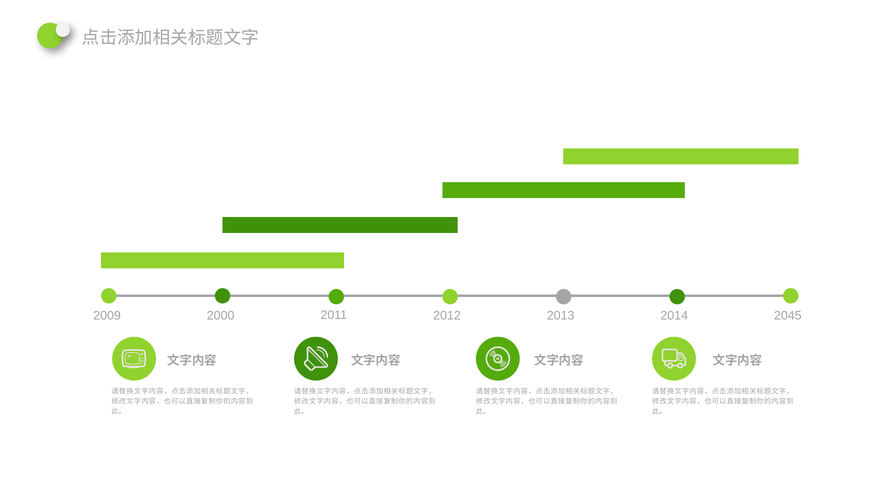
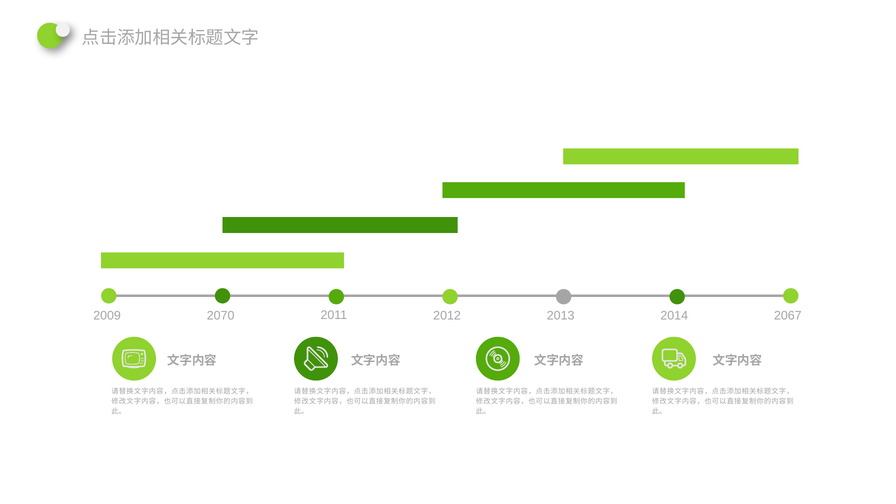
2045: 2045 -> 2067
2000: 2000 -> 2070
